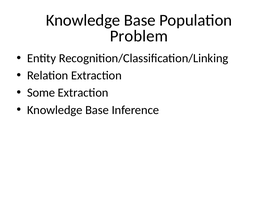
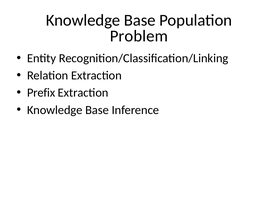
Some: Some -> Prefix
